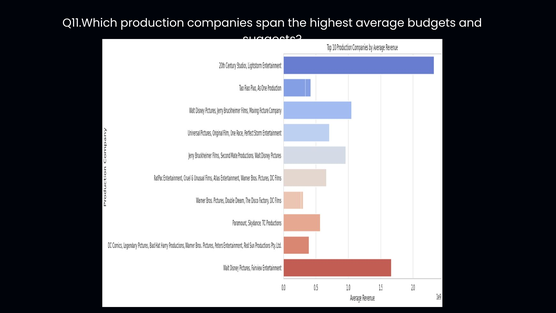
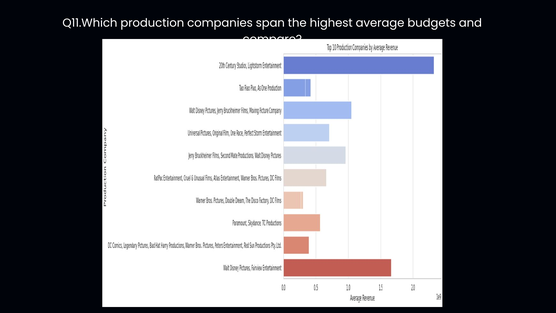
suggests: suggests -> compare
